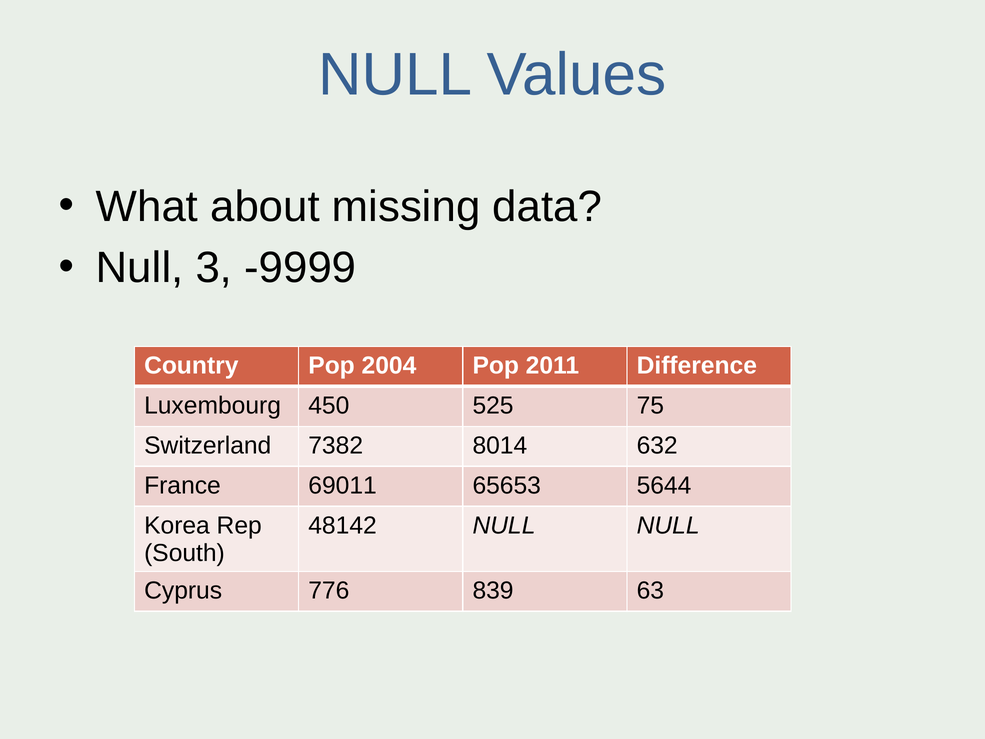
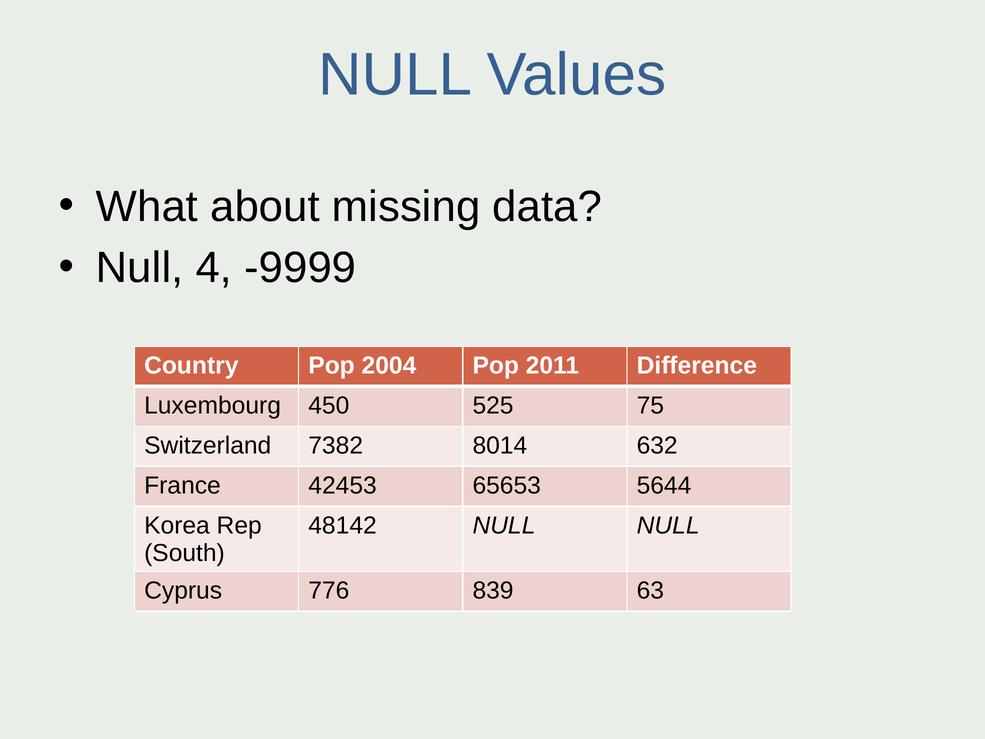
3: 3 -> 4
69011: 69011 -> 42453
